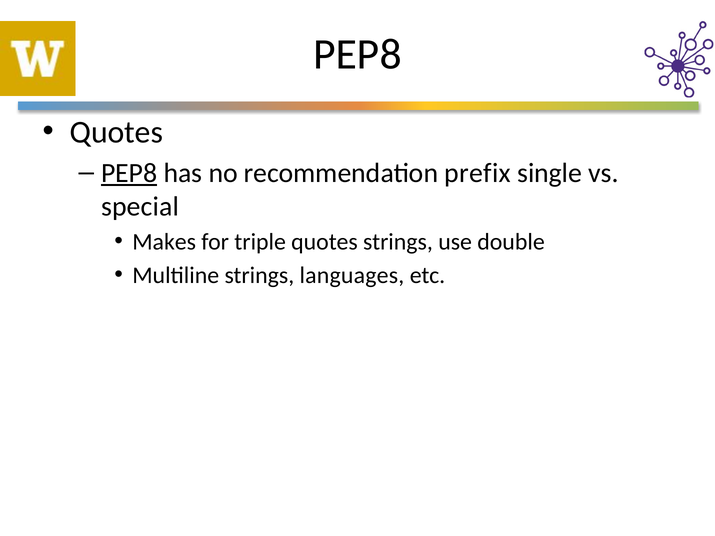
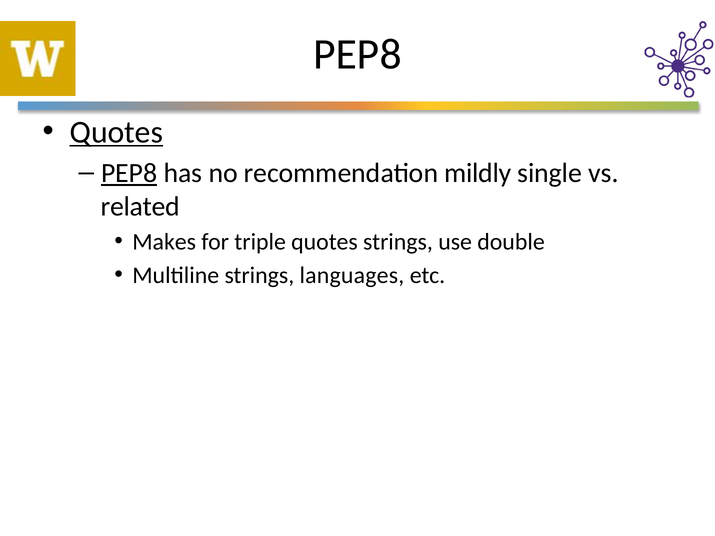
Quotes at (116, 132) underline: none -> present
prefix: prefix -> mildly
special: special -> related
